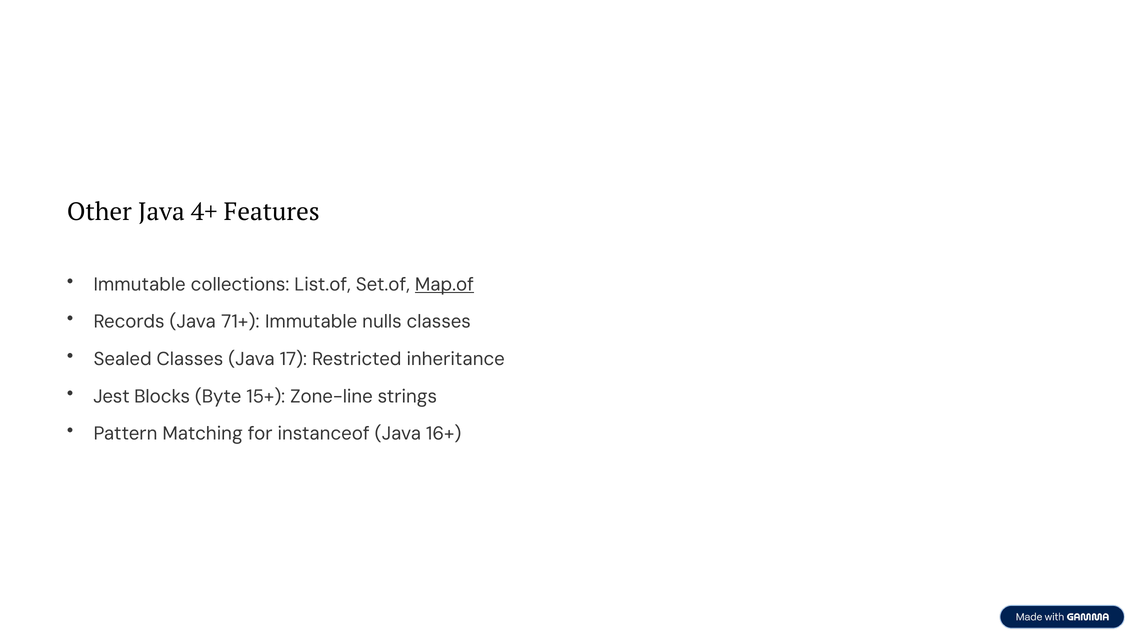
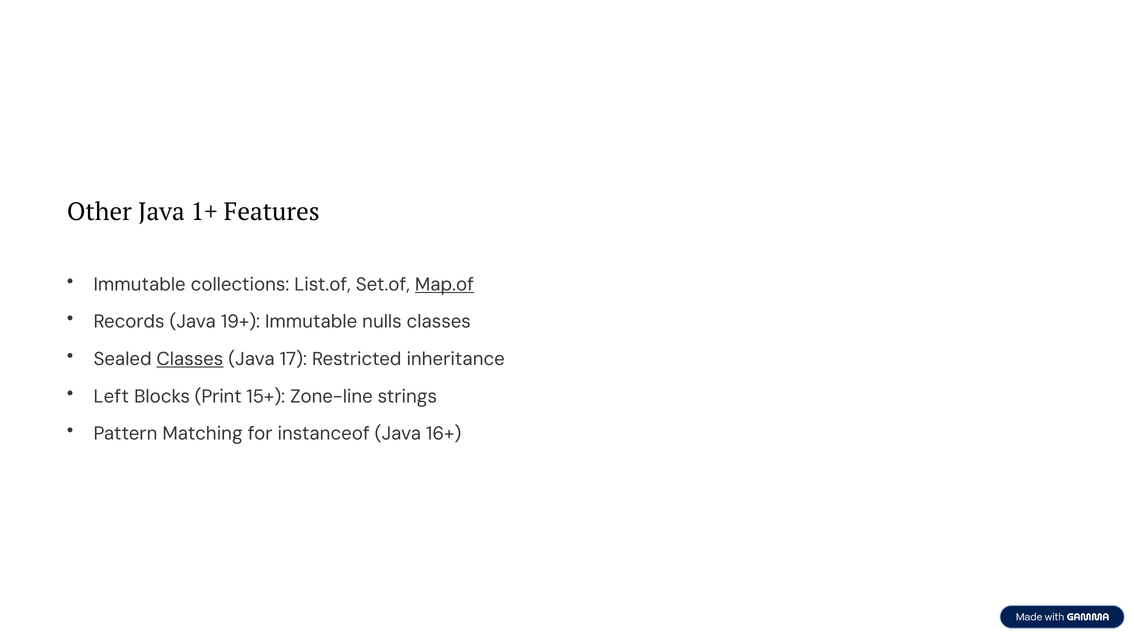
4+: 4+ -> 1+
71+: 71+ -> 19+
Classes at (190, 359) underline: none -> present
Jest: Jest -> Left
Byte: Byte -> Print
